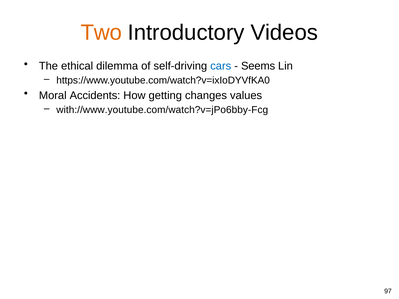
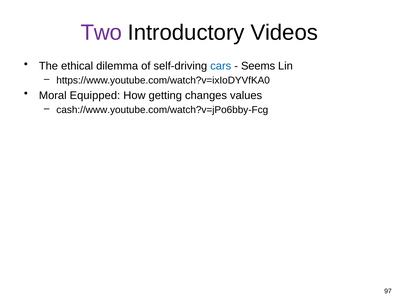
Two colour: orange -> purple
Accidents: Accidents -> Equipped
with://www.youtube.com/watch?v=jPo6bby-Fcg: with://www.youtube.com/watch?v=jPo6bby-Fcg -> cash://www.youtube.com/watch?v=jPo6bby-Fcg
